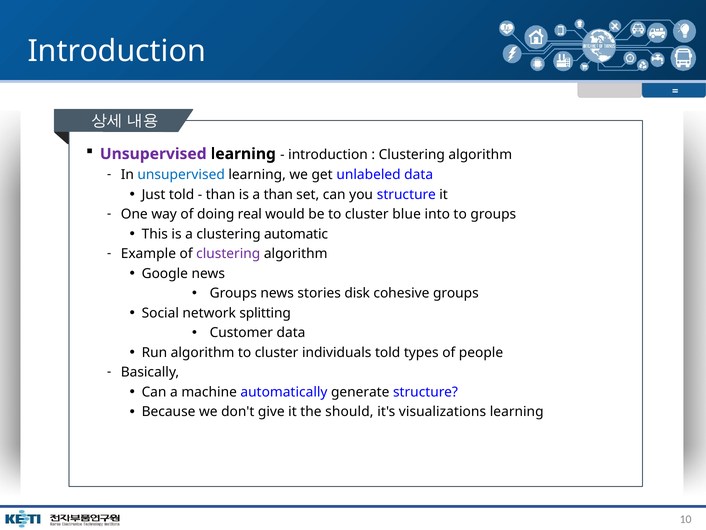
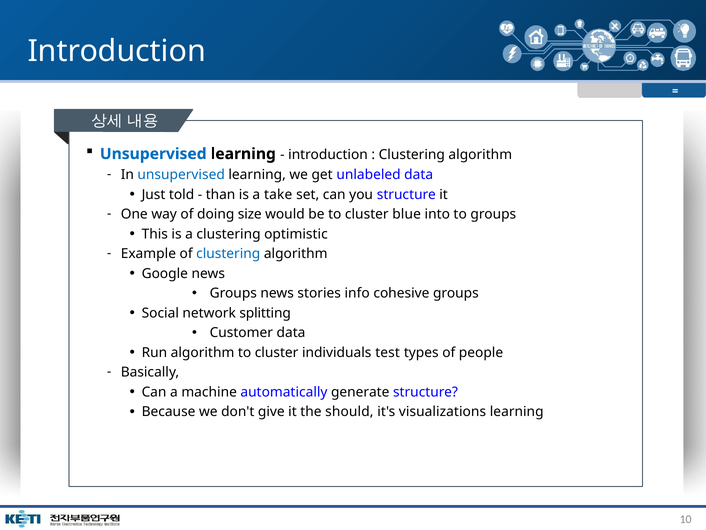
Unsupervised at (153, 154) colour: purple -> blue
a than: than -> take
real: real -> size
automatic: automatic -> optimistic
clustering at (228, 253) colour: purple -> blue
disk: disk -> info
individuals told: told -> test
